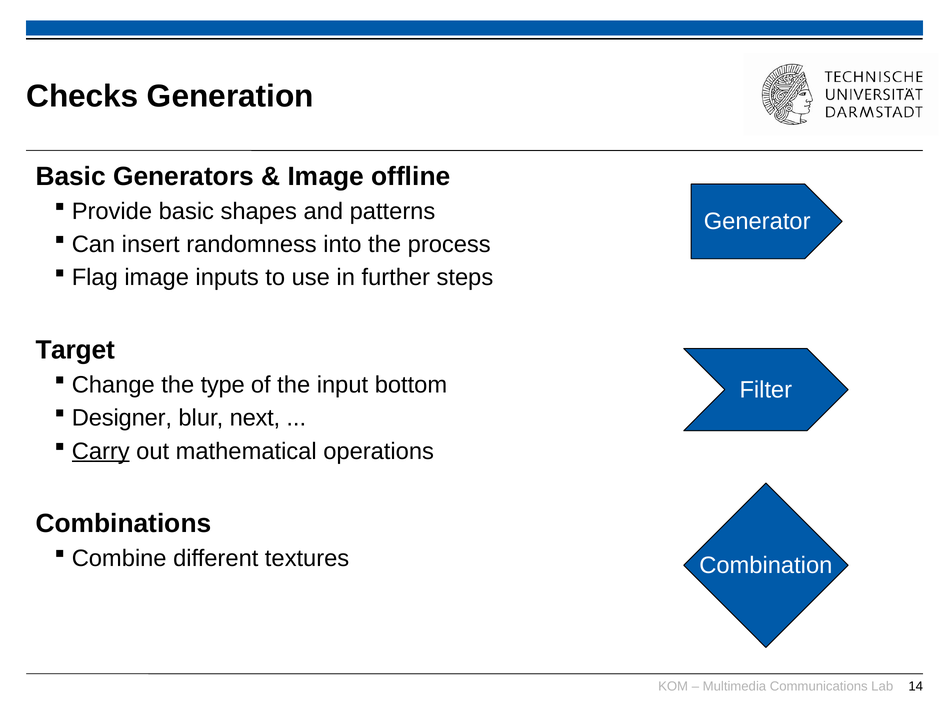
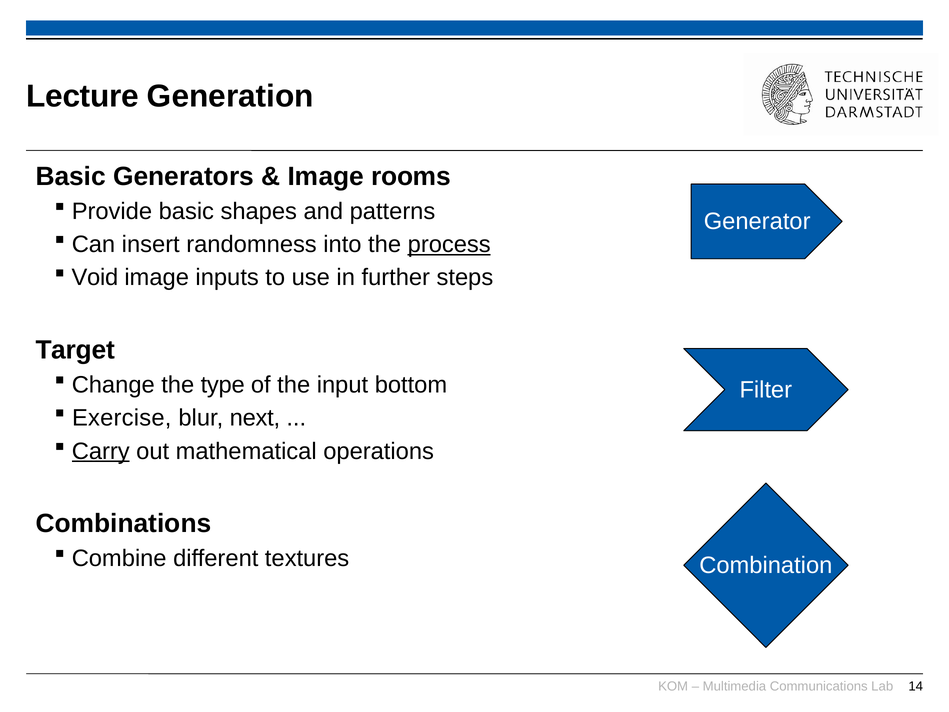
Checks: Checks -> Lecture
offline: offline -> rooms
process underline: none -> present
Flag: Flag -> Void
Designer: Designer -> Exercise
